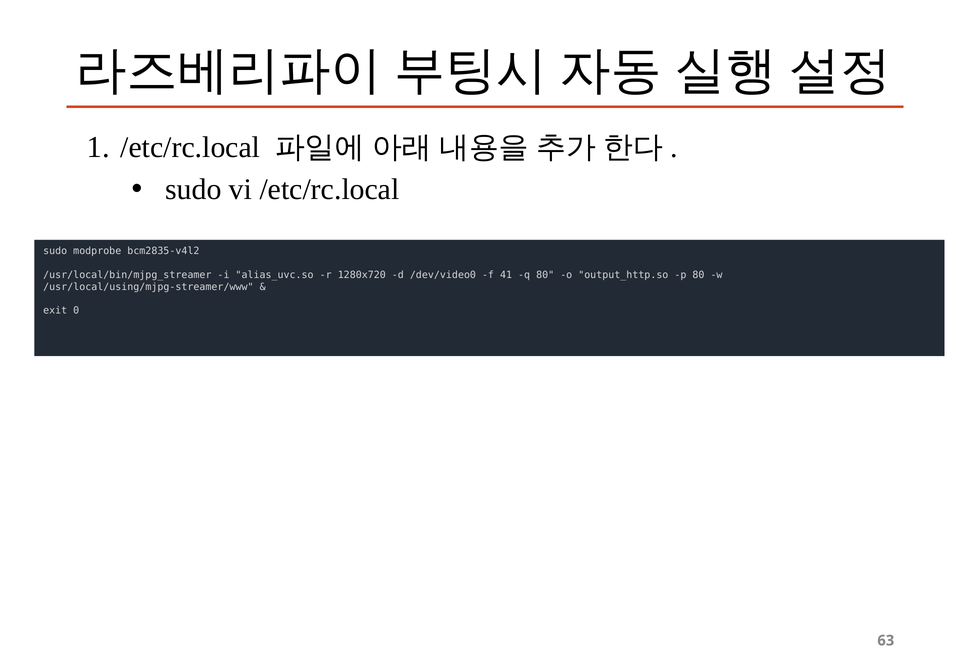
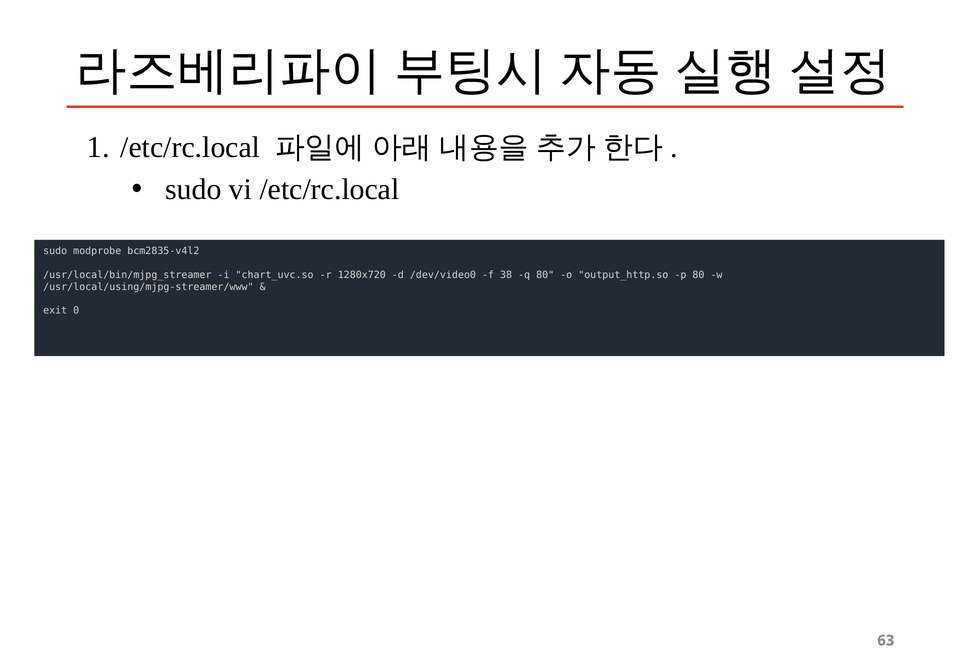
alias_uvc.so: alias_uvc.so -> chart_uvc.so
41: 41 -> 38
